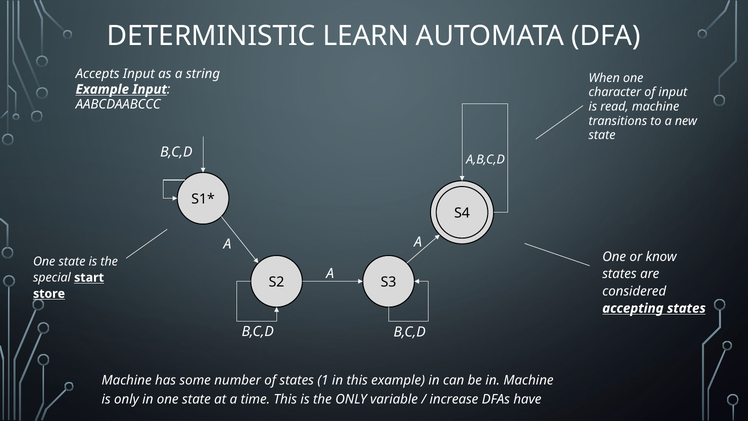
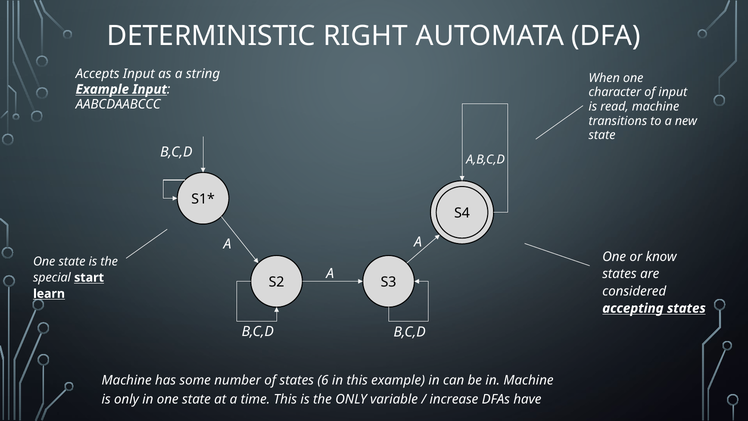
LEARN: LEARN -> RIGHT
store: store -> learn
1: 1 -> 6
